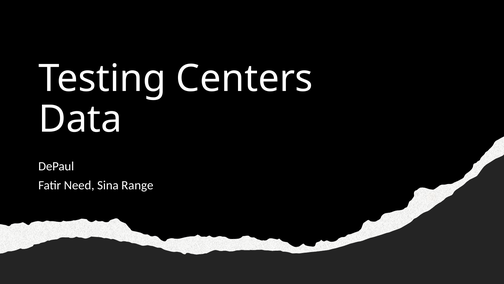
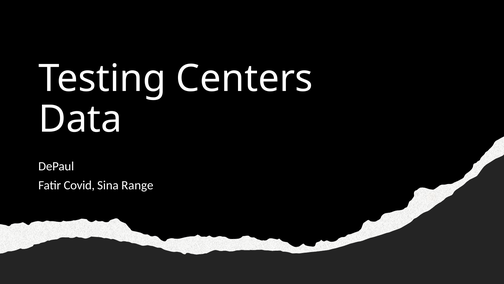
Need: Need -> Covid
